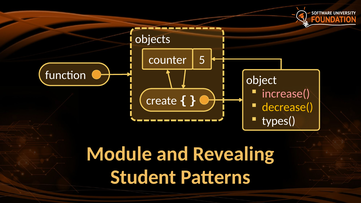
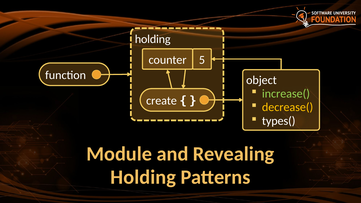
objects at (153, 39): objects -> holding
increase( colour: pink -> light green
Student at (143, 177): Student -> Holding
